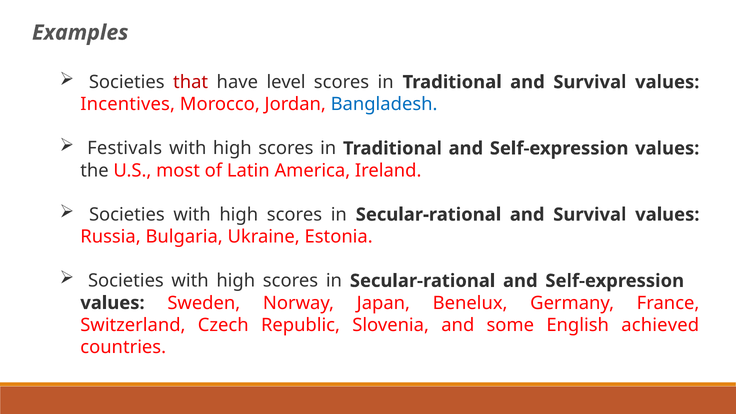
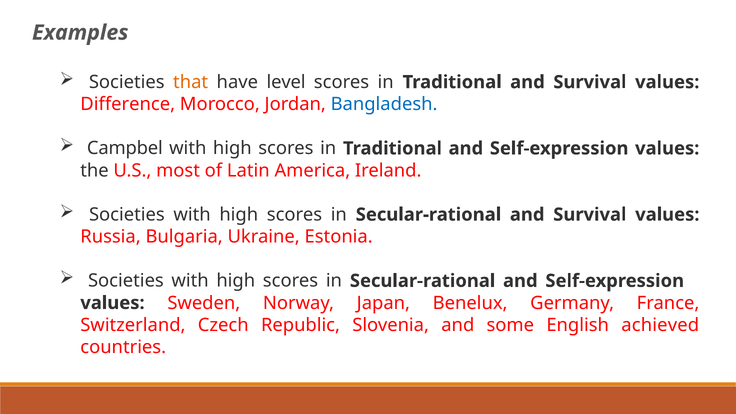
that colour: red -> orange
Incentives: Incentives -> Difference
Festivals: Festivals -> Campbel
